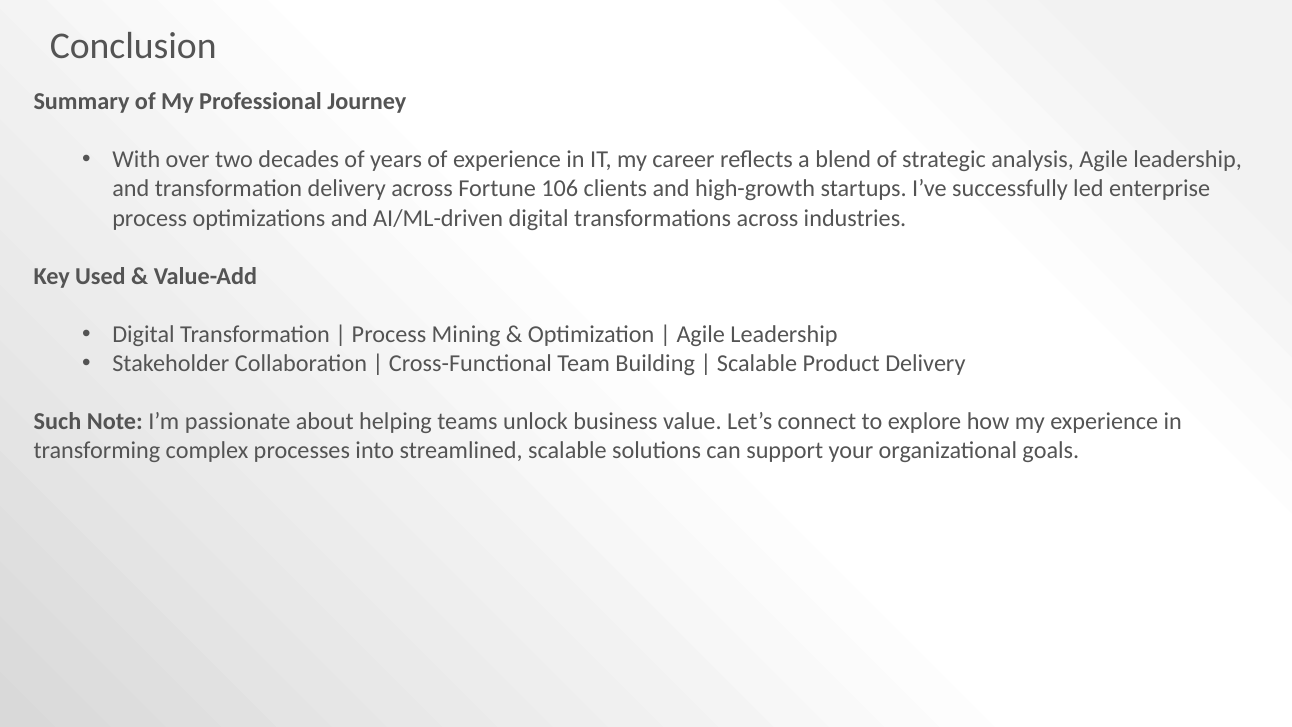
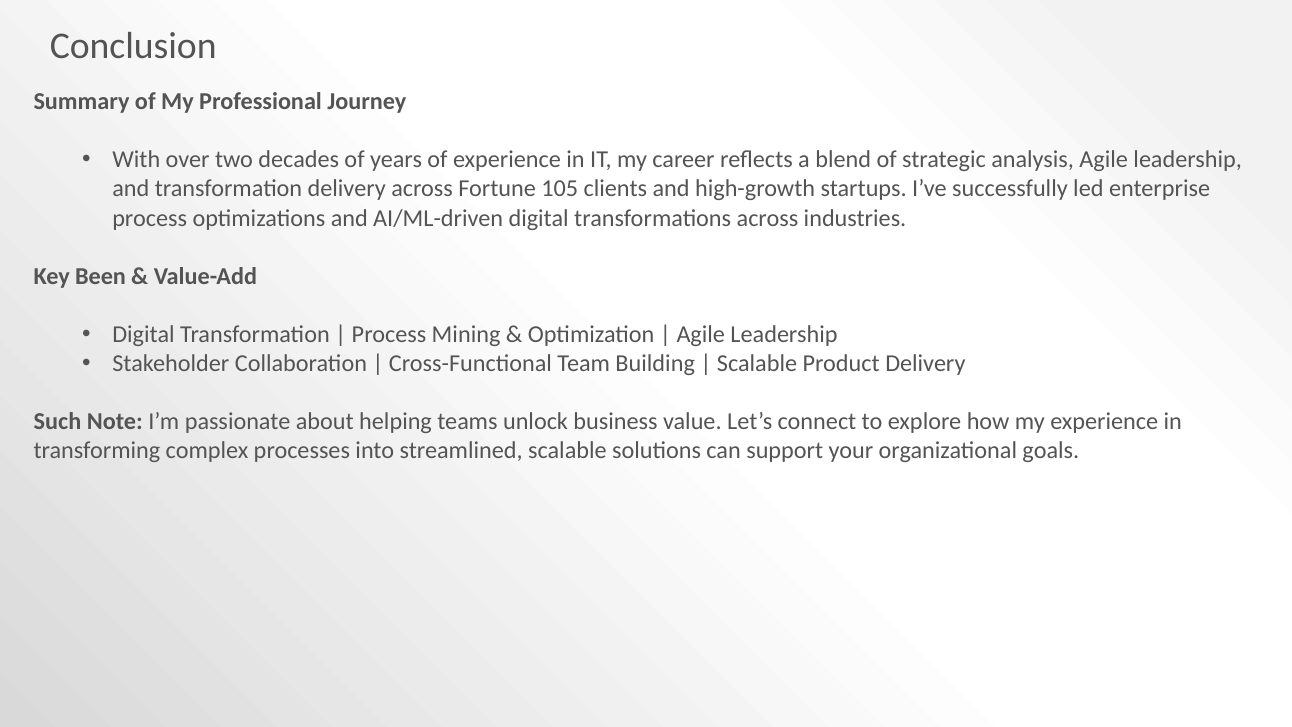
106: 106 -> 105
Used: Used -> Been
